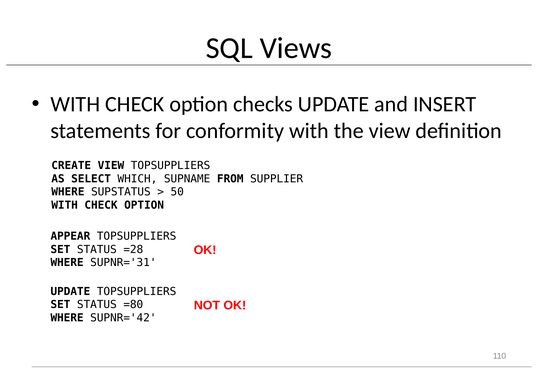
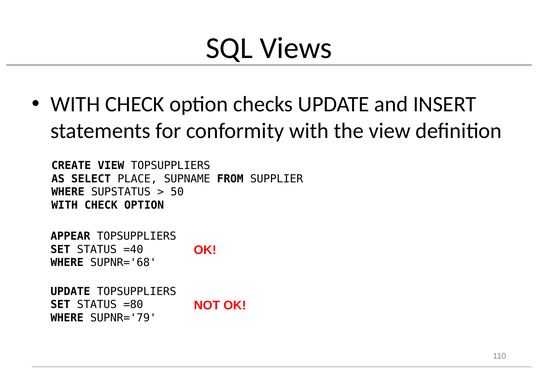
WHICH: WHICH -> PLACE
=28: =28 -> =40
SUPNR='31: SUPNR='31 -> SUPNR='68
SUPNR='42: SUPNR='42 -> SUPNR='79
